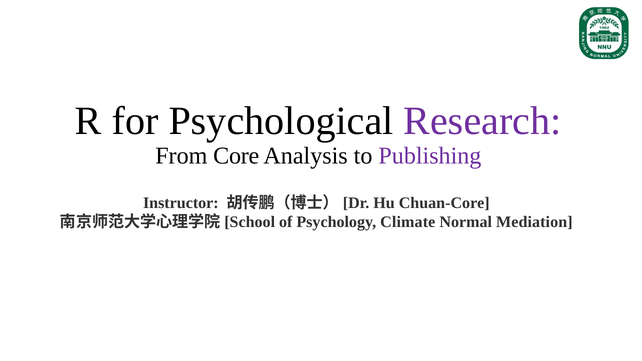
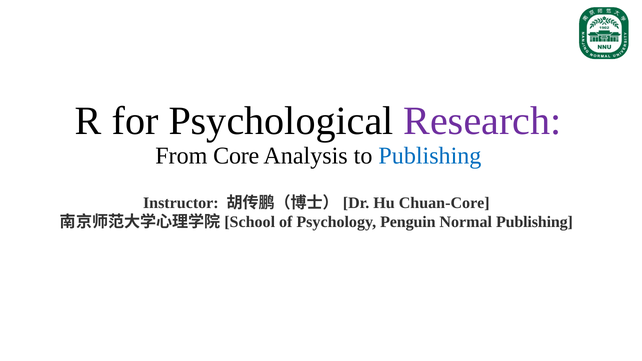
Publishing at (430, 156) colour: purple -> blue
Climate: Climate -> Penguin
Normal Mediation: Mediation -> Publishing
